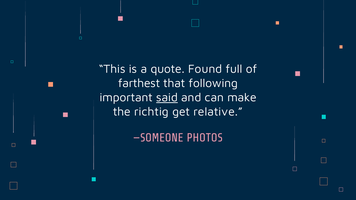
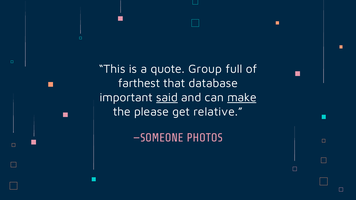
Found: Found -> Group
following: following -> database
make underline: none -> present
richtig: richtig -> please
